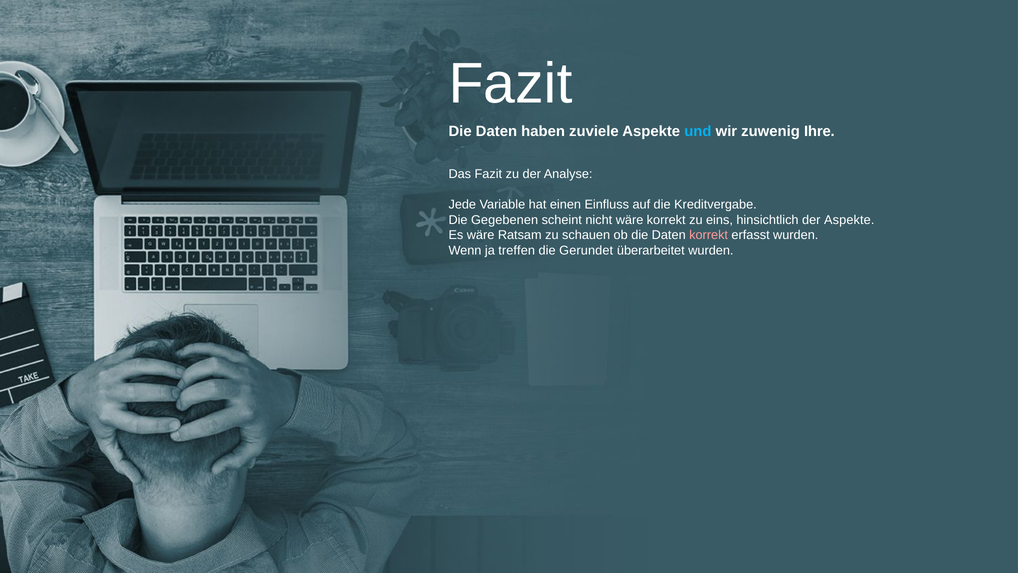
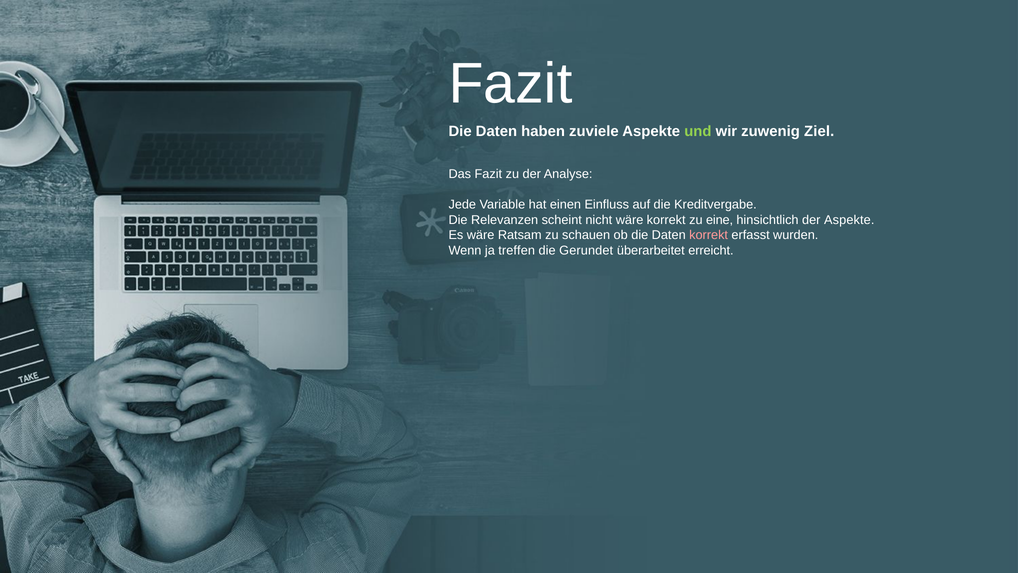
und colour: light blue -> light green
Ihre: Ihre -> Ziel
Gegebenen: Gegebenen -> Relevanzen
eins: eins -> eine
überarbeitet wurden: wurden -> erreicht
